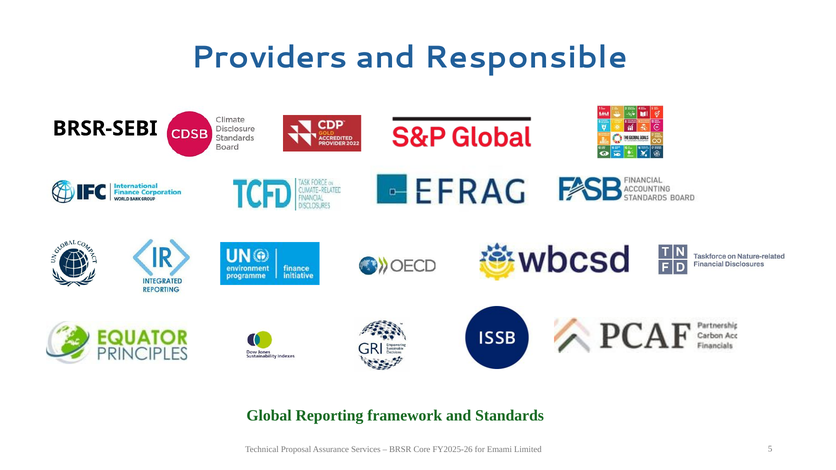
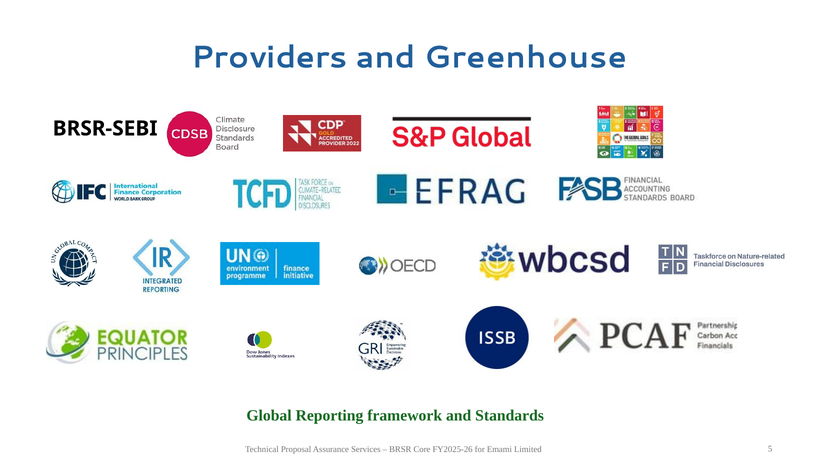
Responsible: Responsible -> Greenhouse
